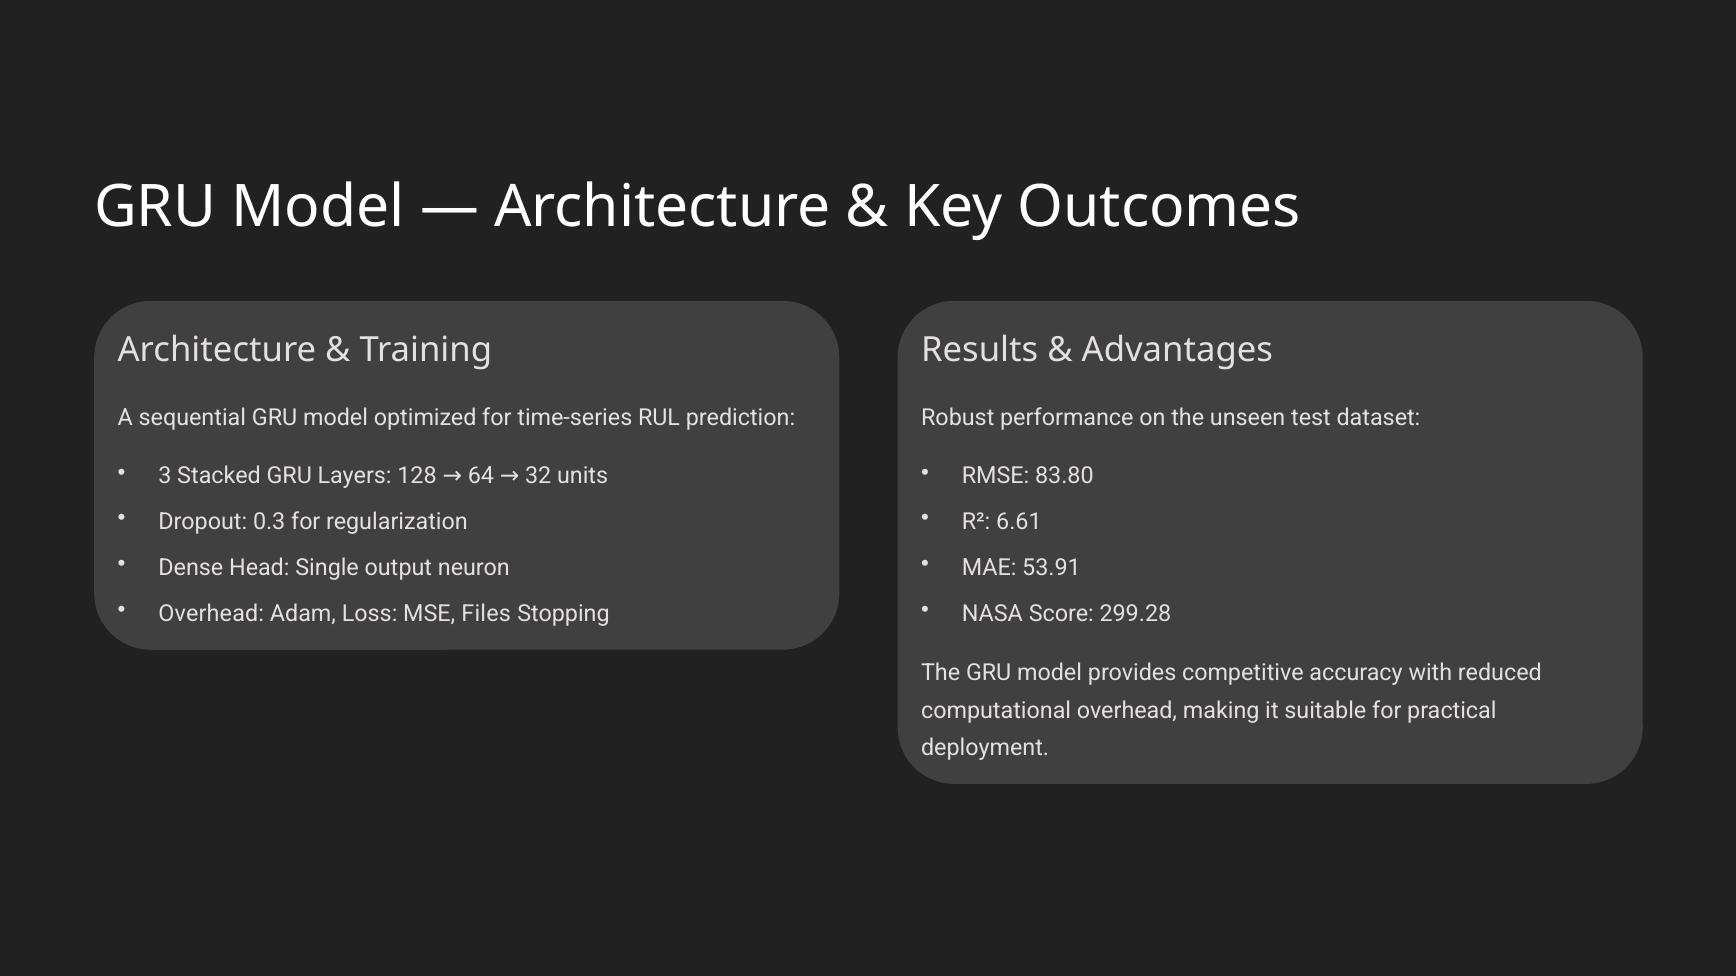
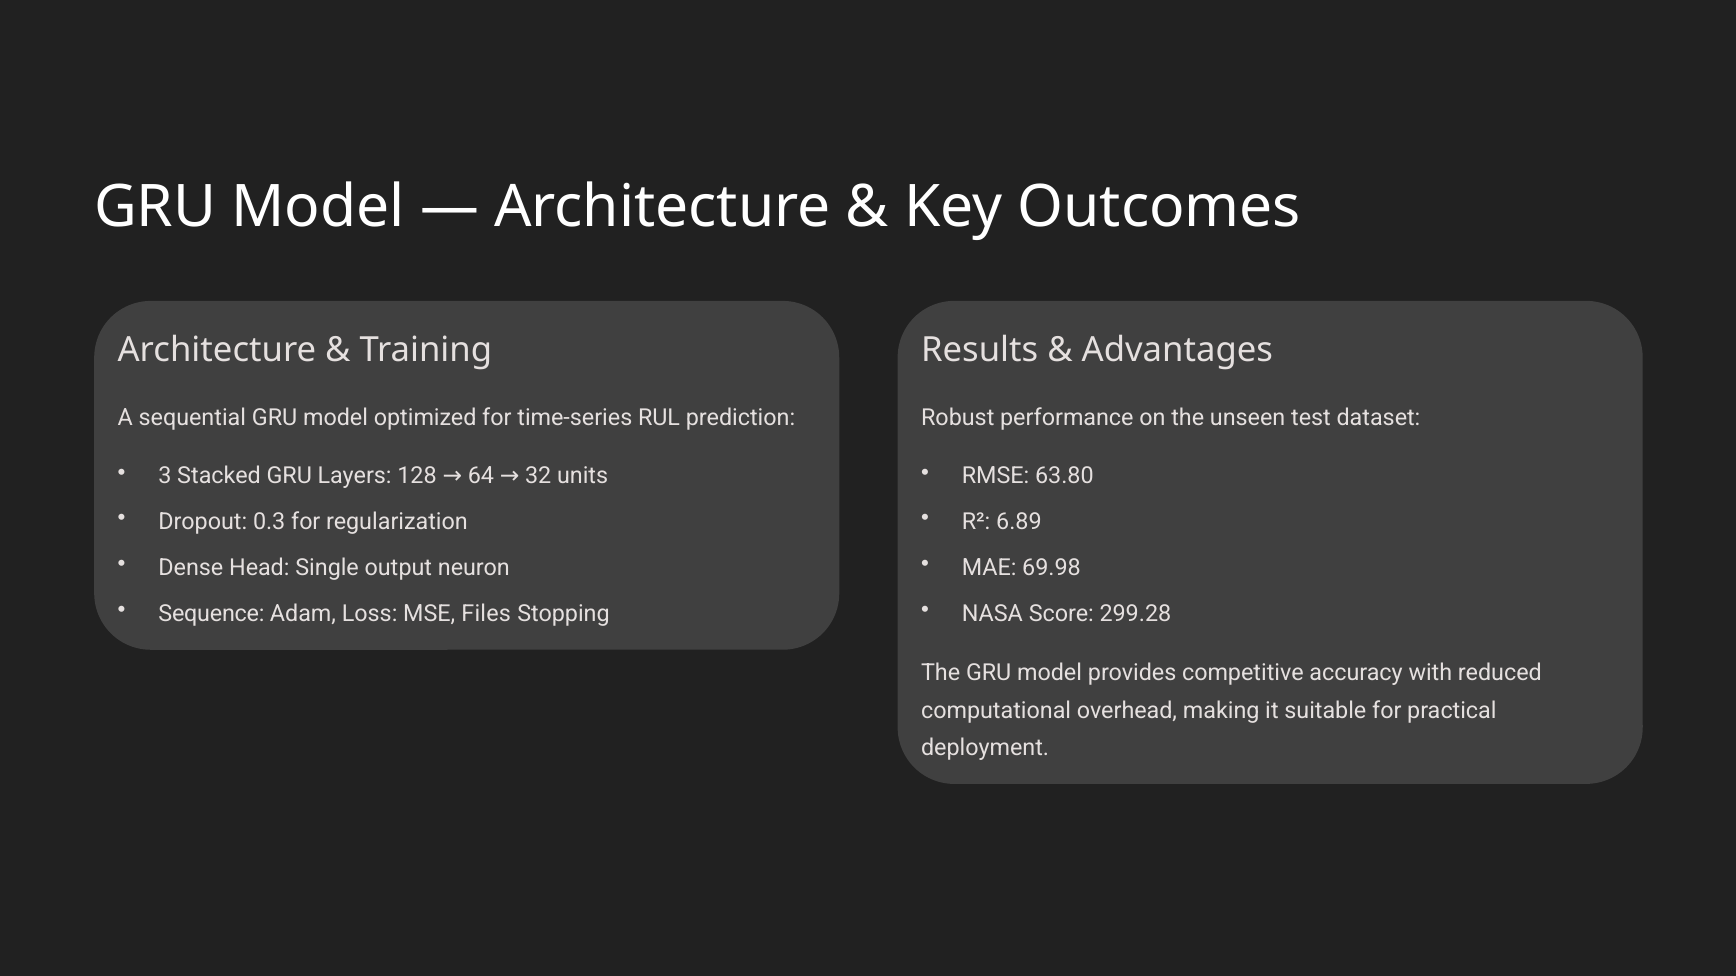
83.80: 83.80 -> 63.80
6.61: 6.61 -> 6.89
53.91: 53.91 -> 69.98
Overhead at (211, 614): Overhead -> Sequence
